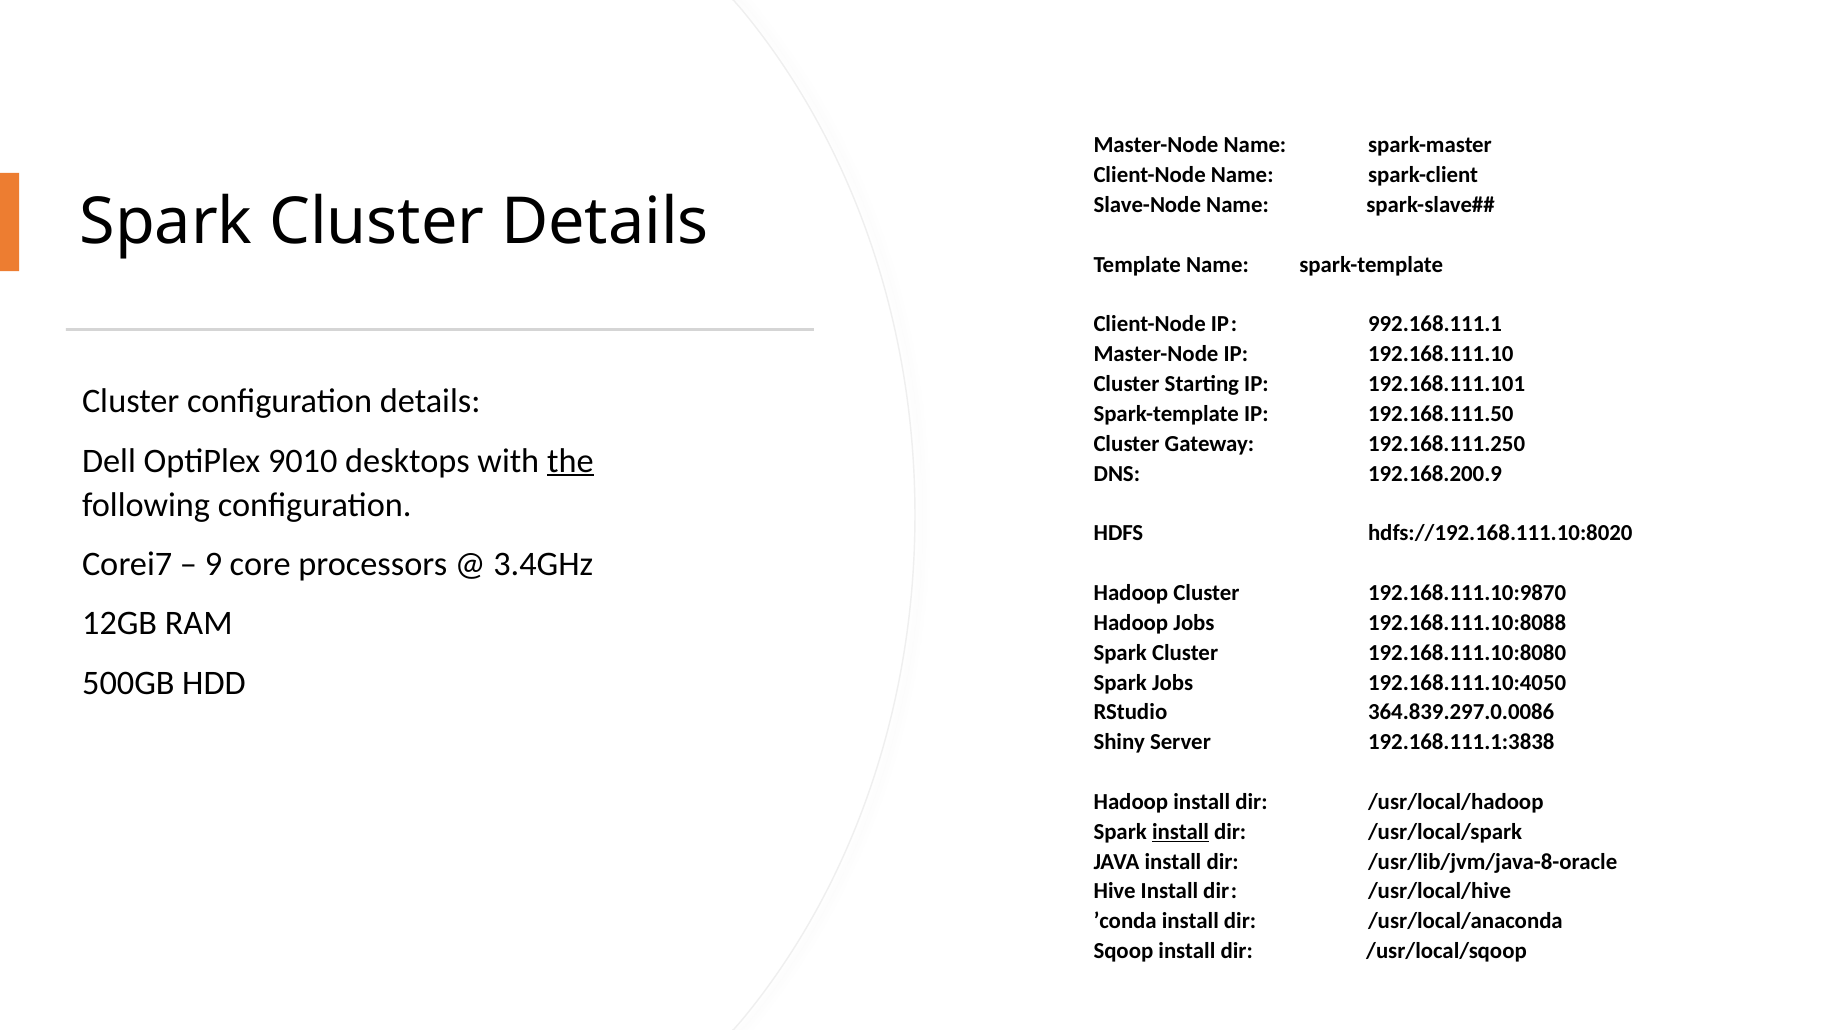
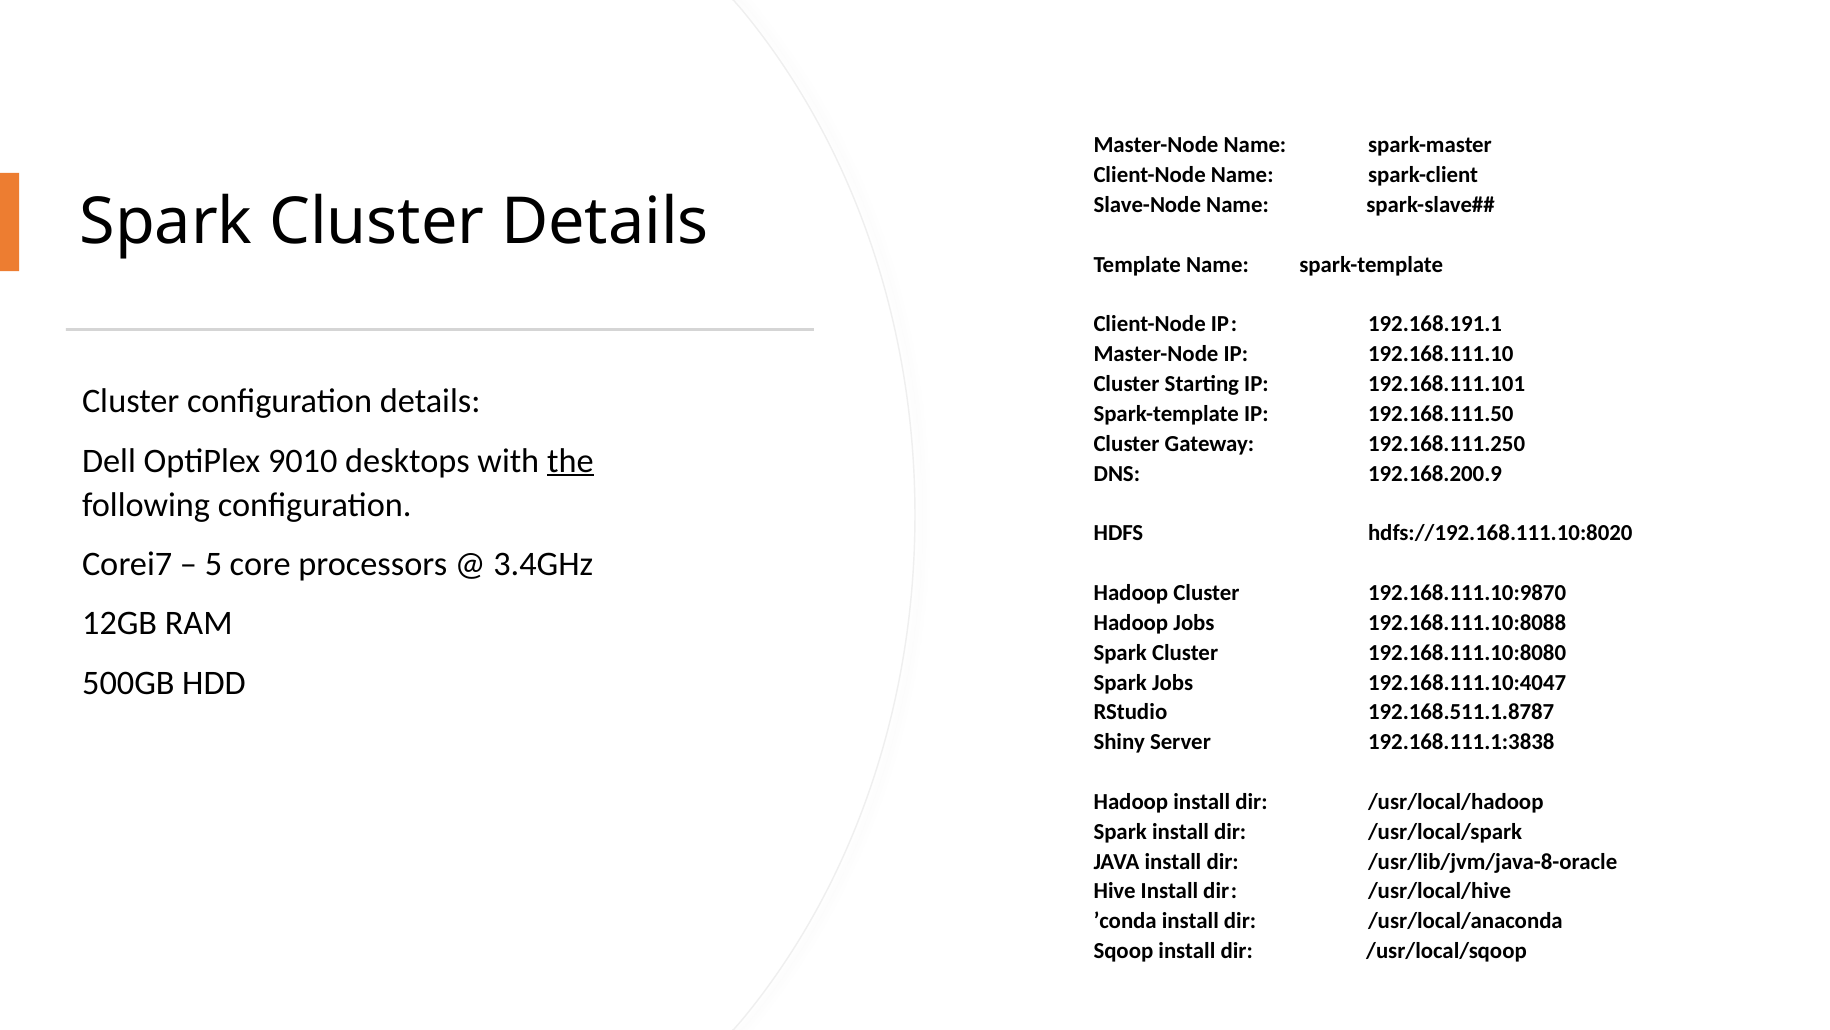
992.168.111.1: 992.168.111.1 -> 192.168.191.1
9: 9 -> 5
192.168.111.10:4050: 192.168.111.10:4050 -> 192.168.111.10:4047
364.839.297.0.0086: 364.839.297.0.0086 -> 192.168.511.1.8787
install at (1181, 831) underline: present -> none
